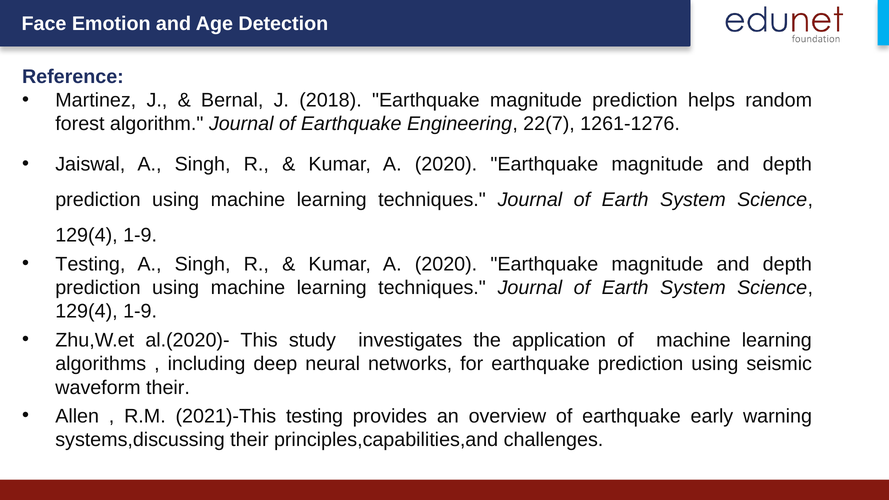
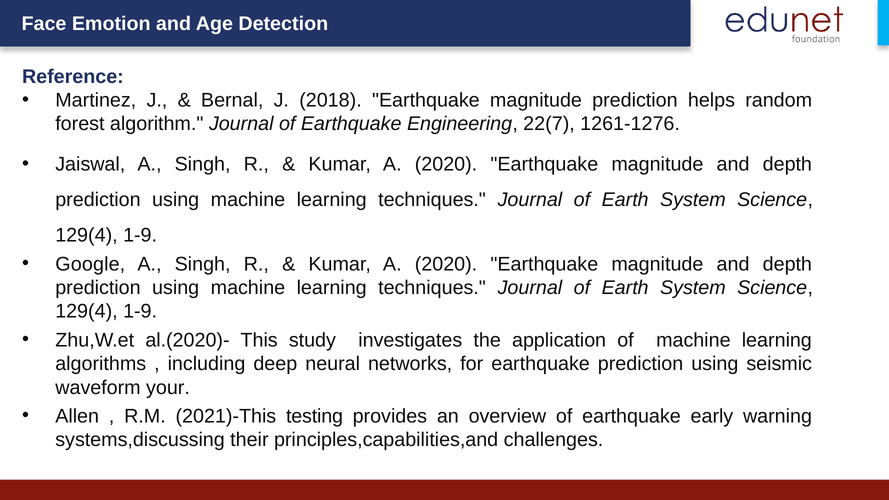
Testing at (90, 264): Testing -> Google
waveform their: their -> your
